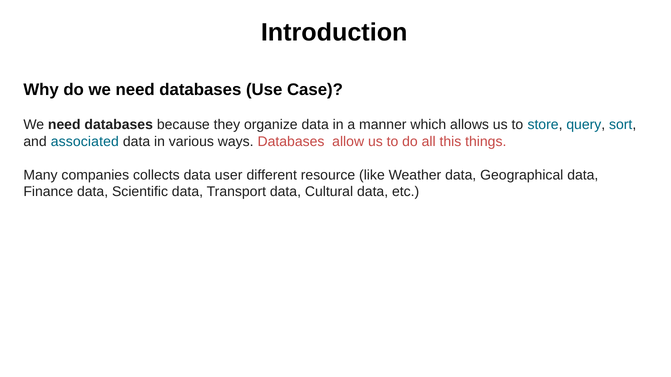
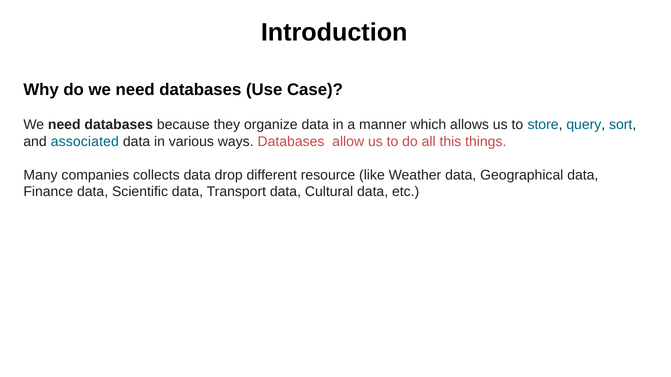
user: user -> drop
